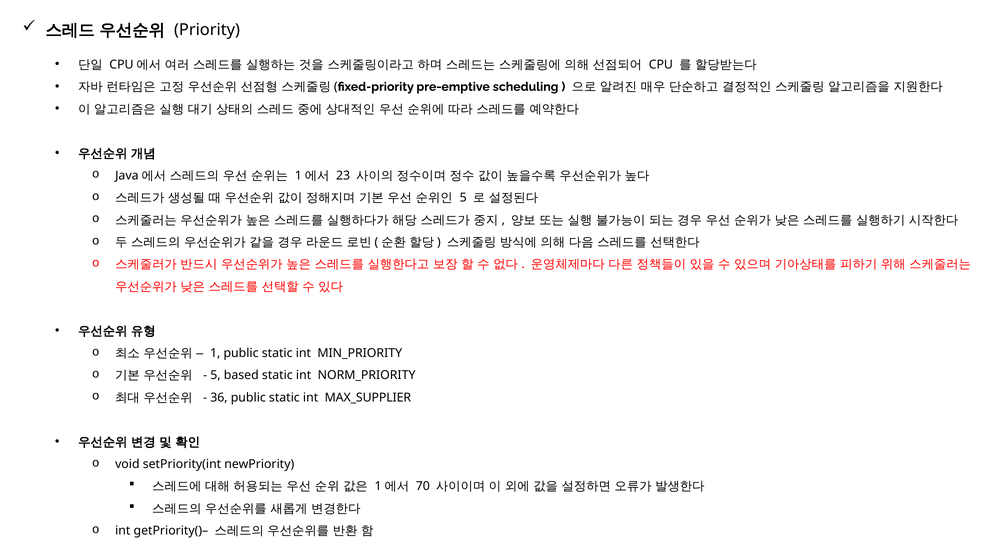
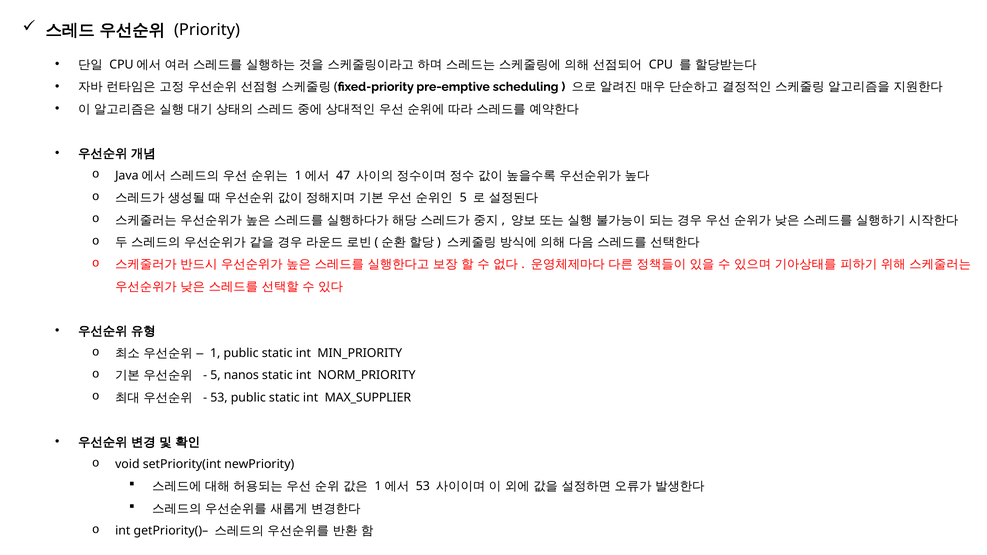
23: 23 -> 47
based: based -> nanos
36 at (219, 398): 36 -> 53
70 at (423, 487): 70 -> 53
